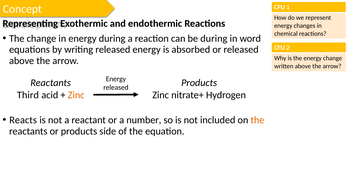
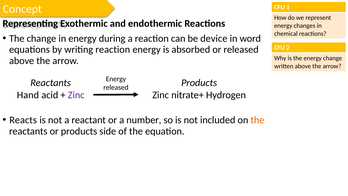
be during: during -> device
writing released: released -> reaction
Third: Third -> Hand
Zinc at (76, 95) colour: orange -> purple
